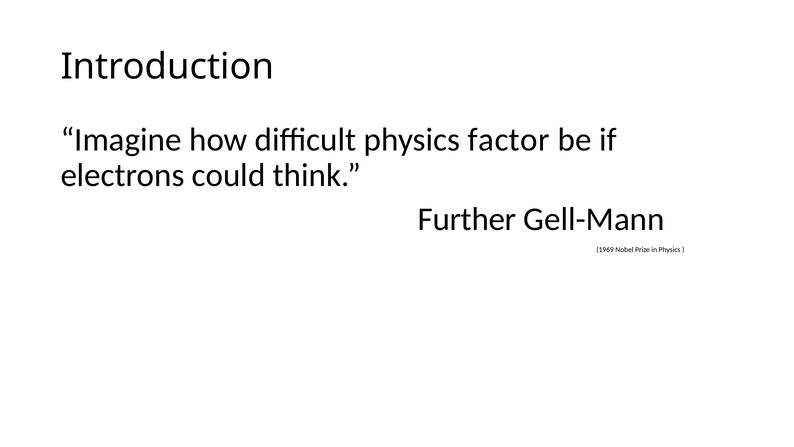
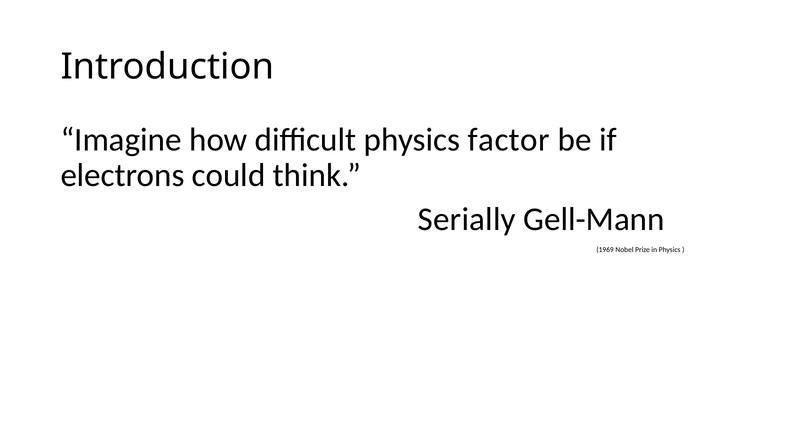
Further: Further -> Serially
